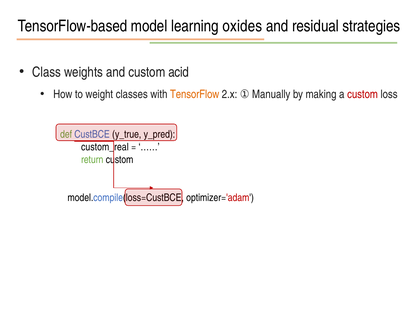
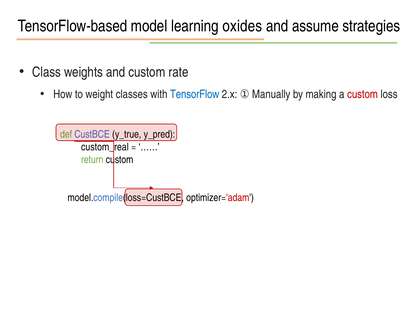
residual: residual -> assume
acid: acid -> rate
TensorFlow colour: orange -> blue
